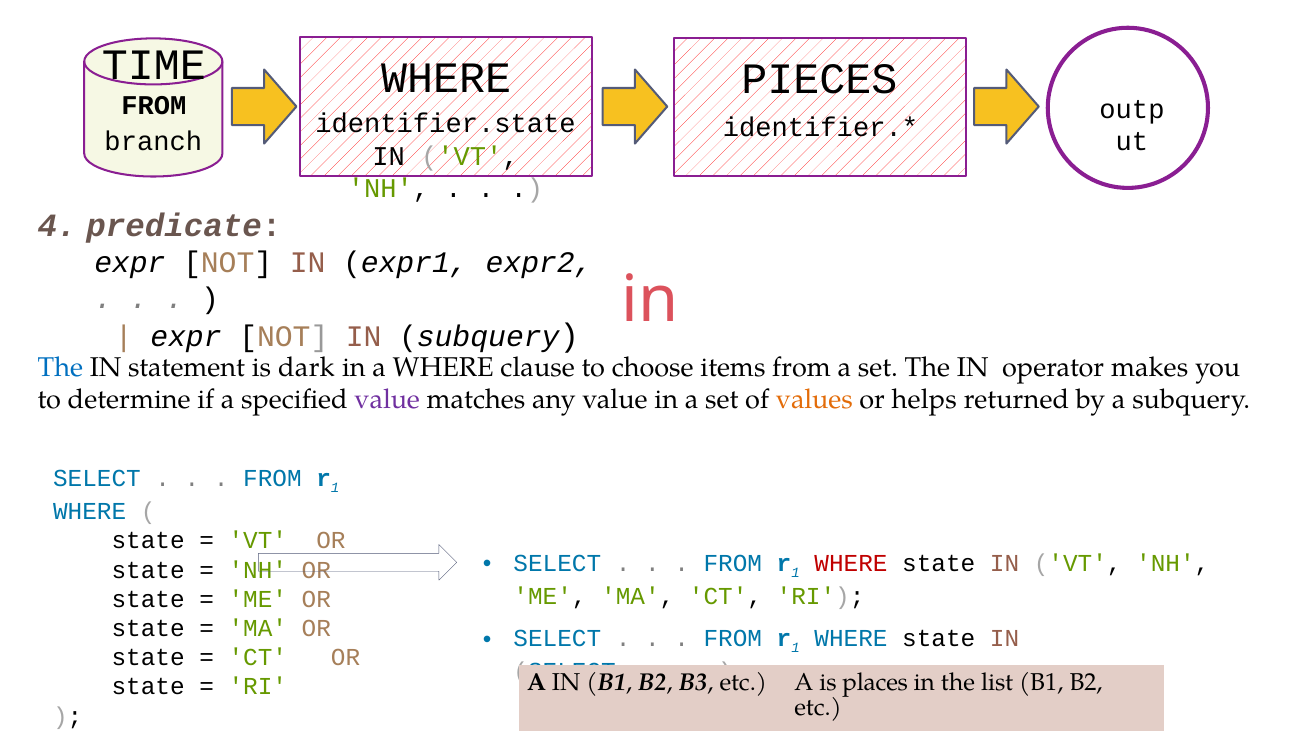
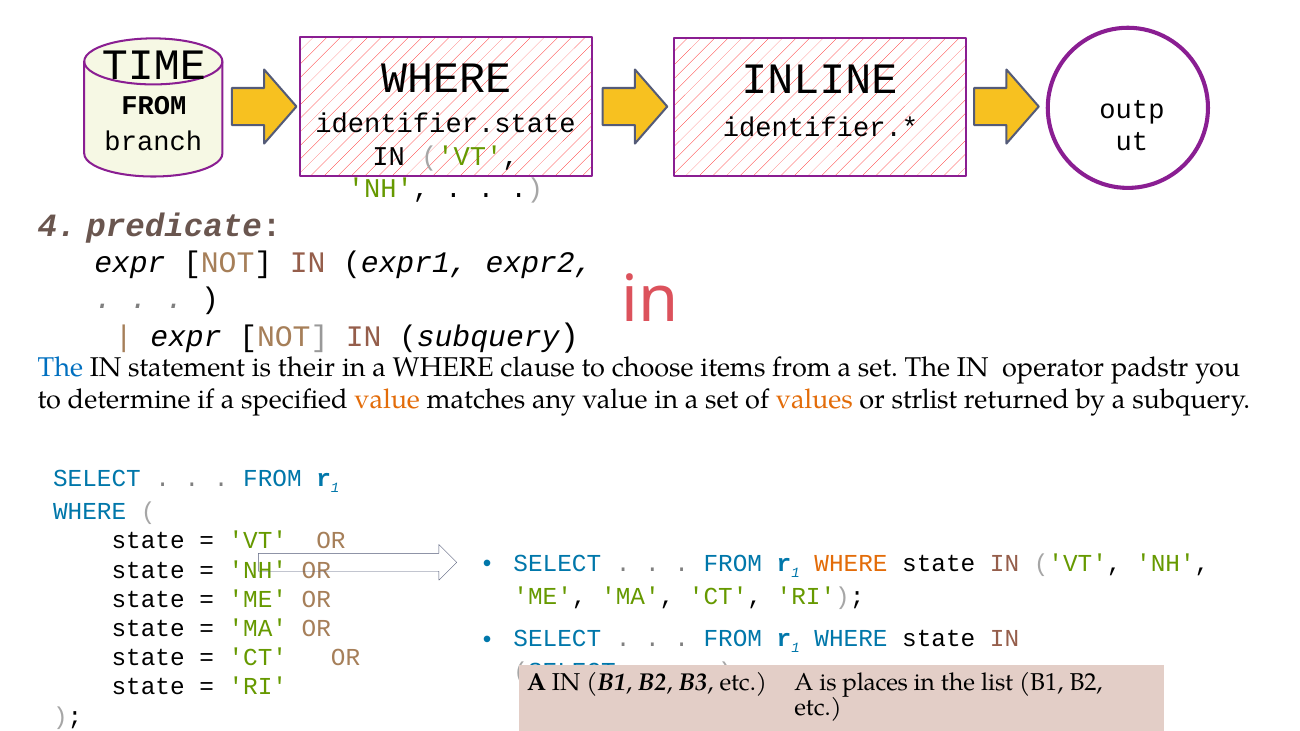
PIECES: PIECES -> INLINE
dark: dark -> their
makes: makes -> padstr
value at (387, 400) colour: purple -> orange
helps: helps -> strlist
WHERE at (851, 563) colour: red -> orange
